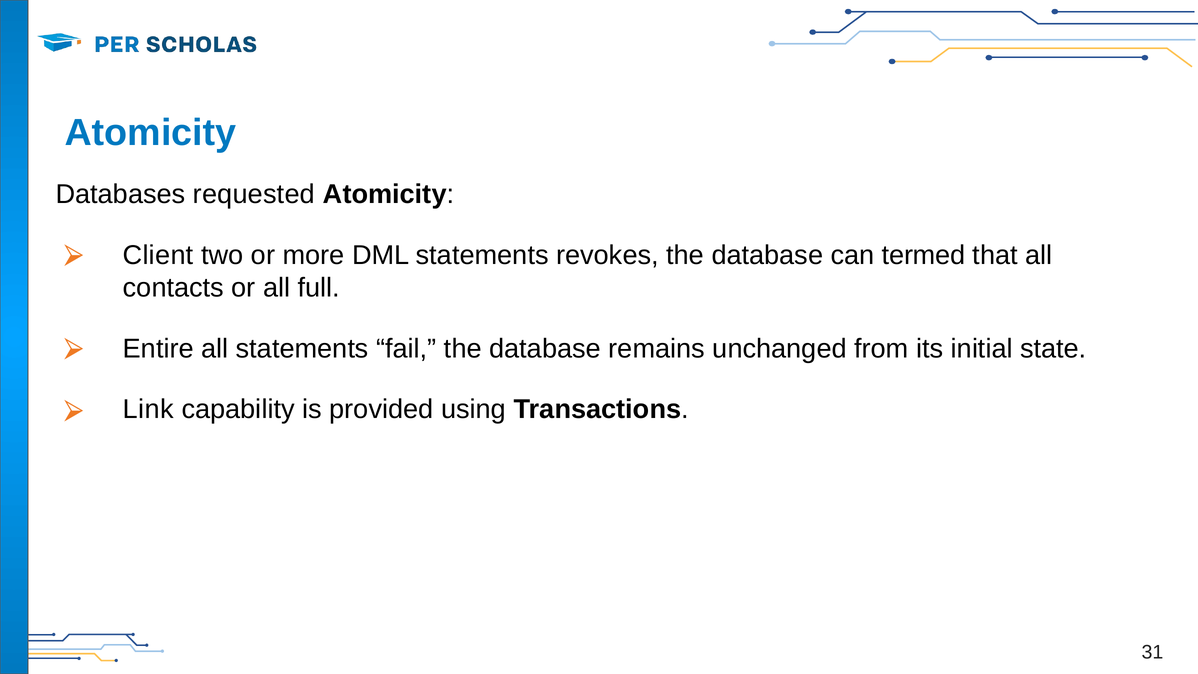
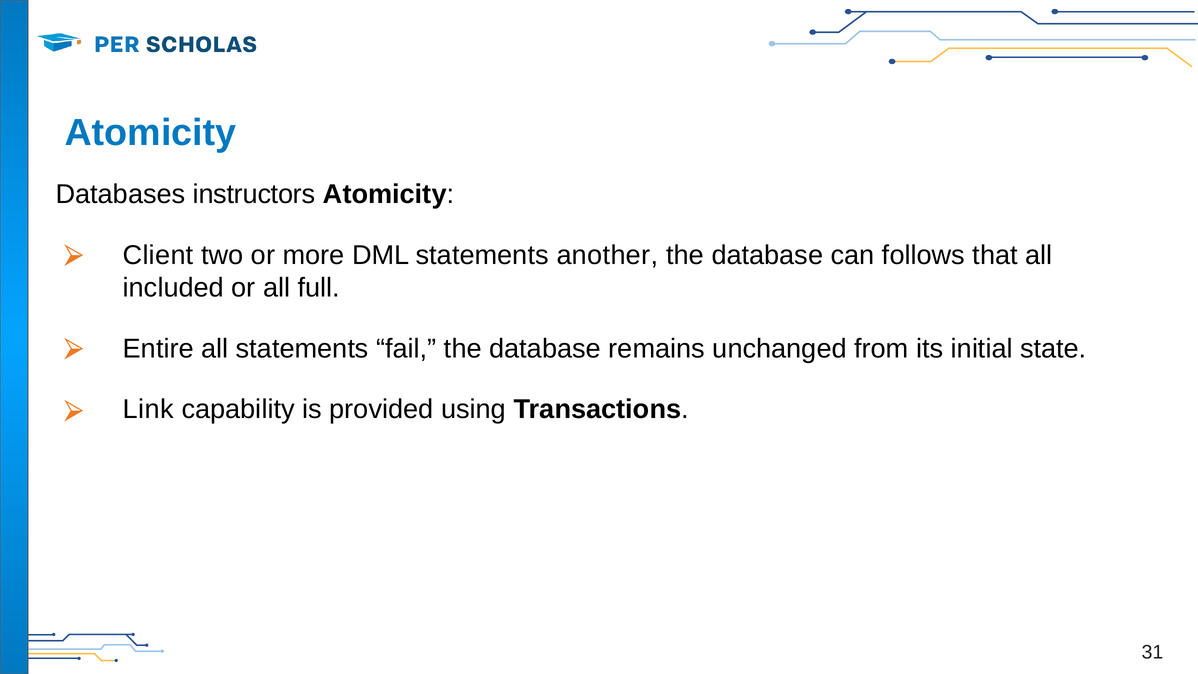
requested: requested -> instructors
revokes: revokes -> another
termed: termed -> follows
contacts: contacts -> included
